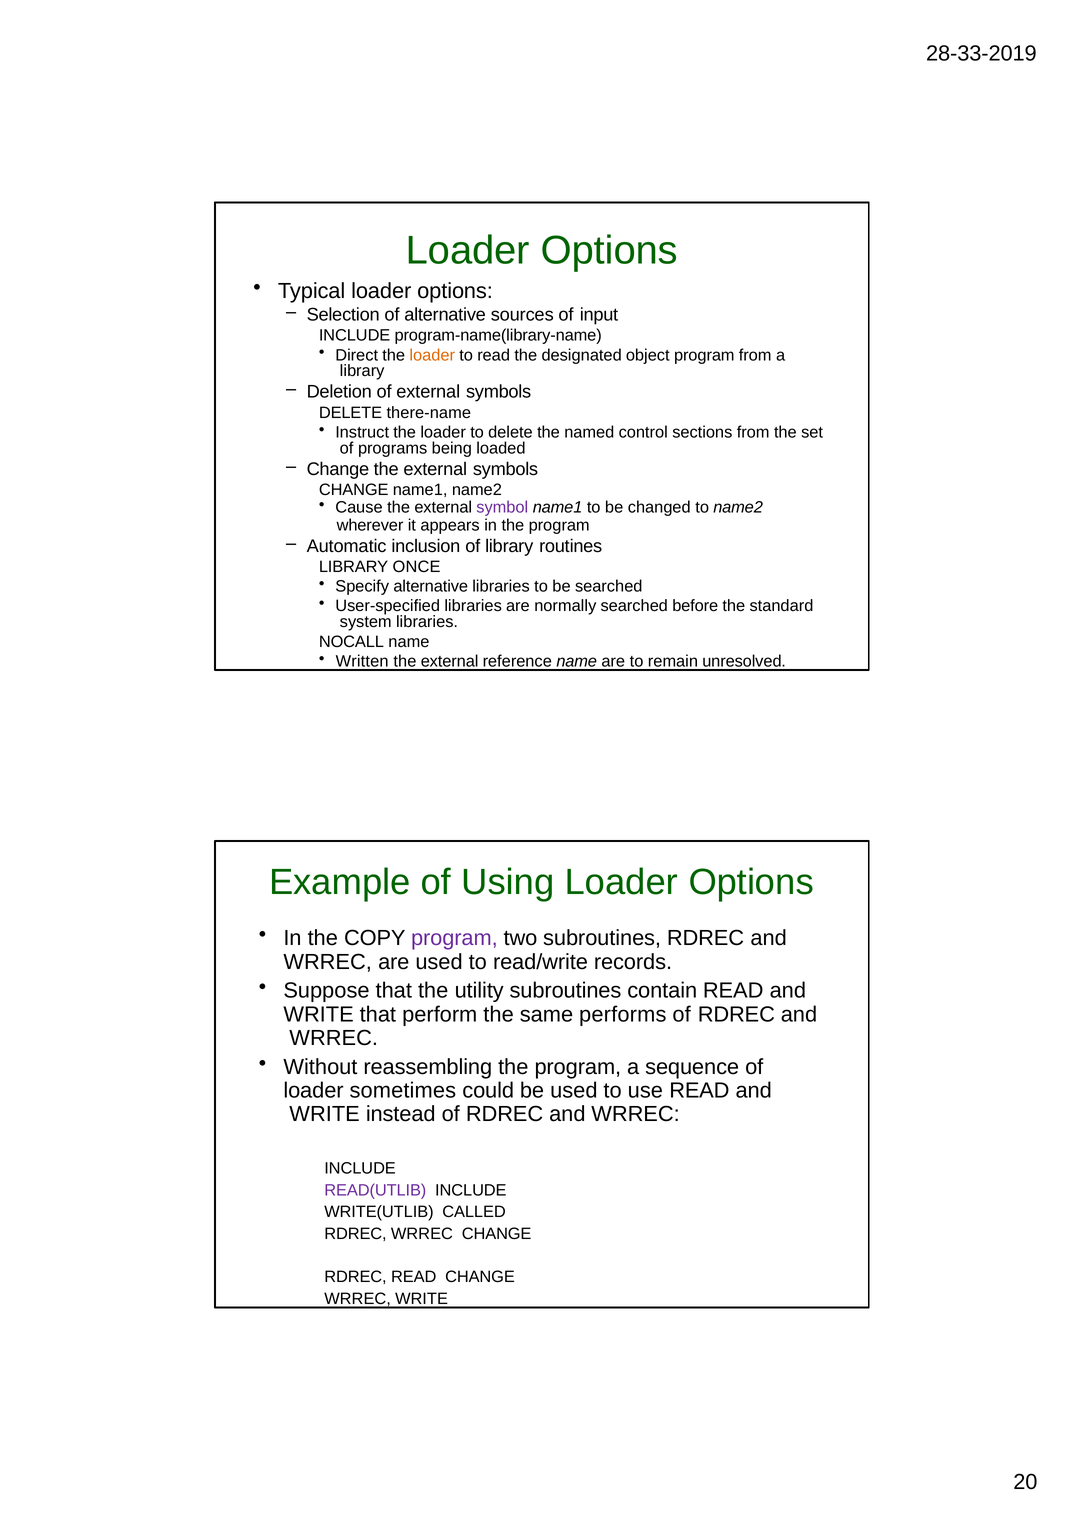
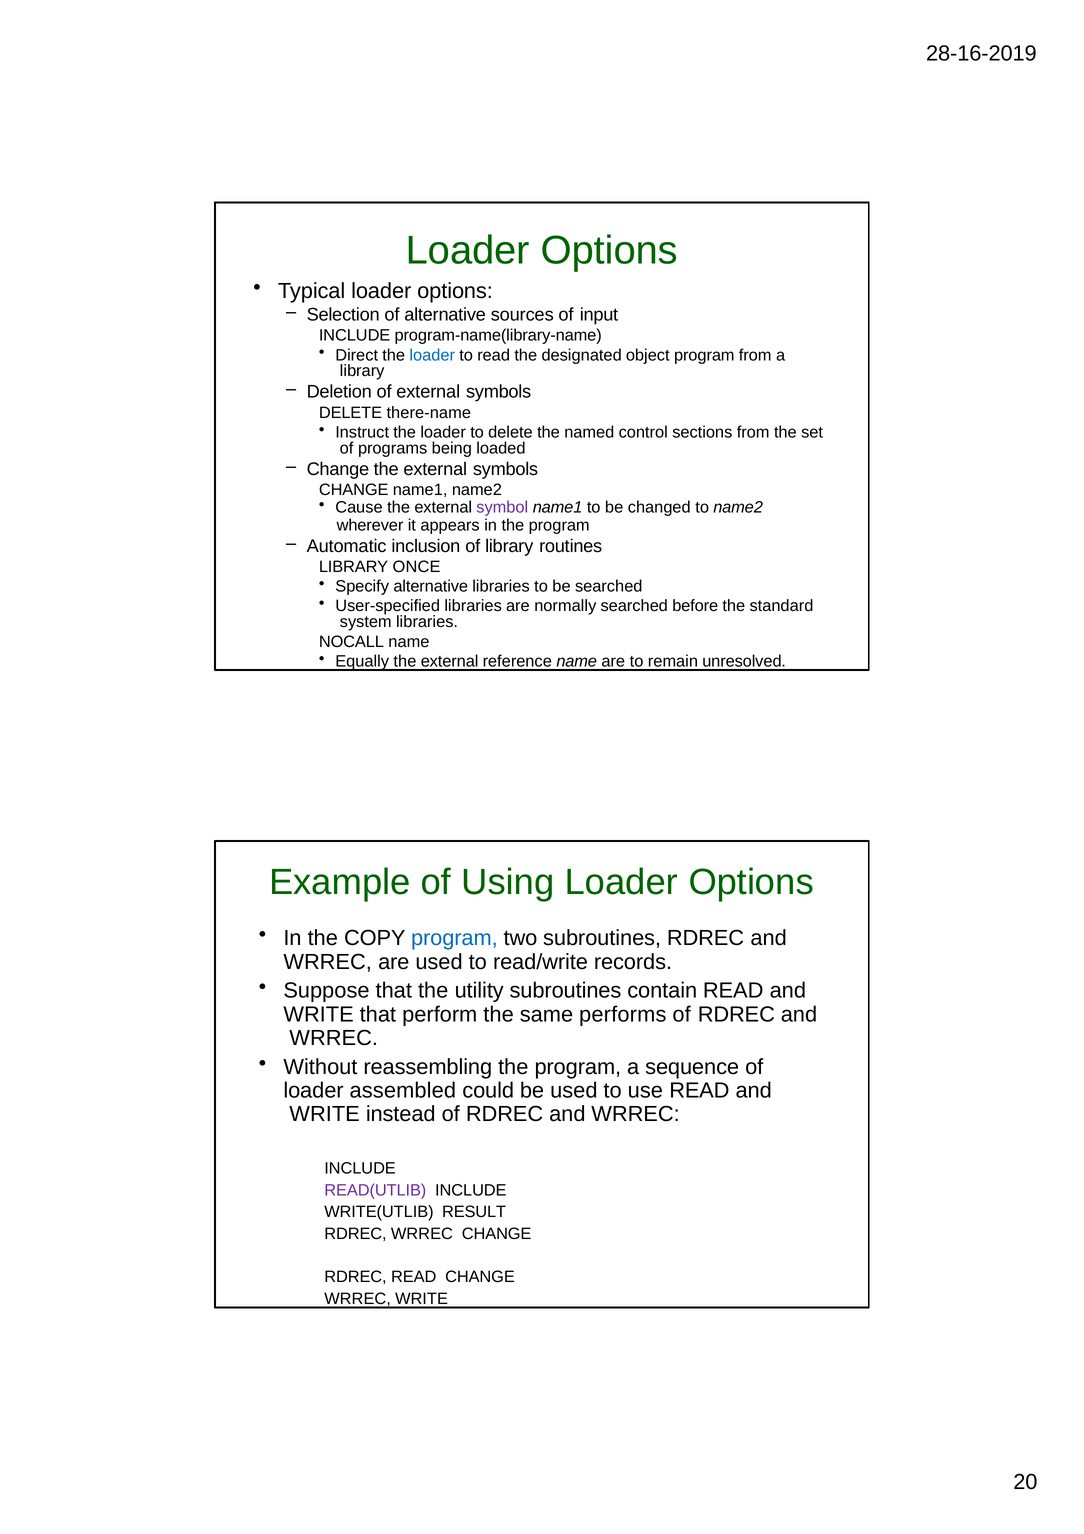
28-33-2019: 28-33-2019 -> 28-16-2019
loader at (432, 355) colour: orange -> blue
Written: Written -> Equally
program at (454, 938) colour: purple -> blue
sometimes: sometimes -> assembled
CALLED: CALLED -> RESULT
